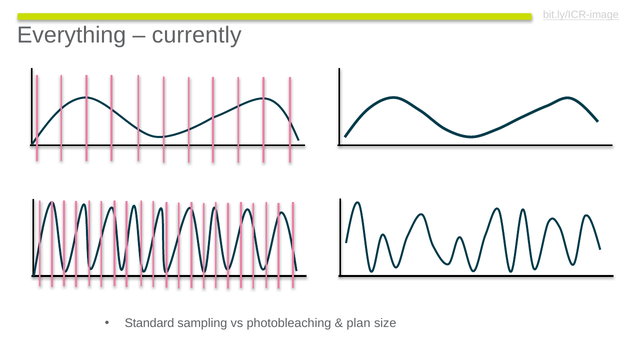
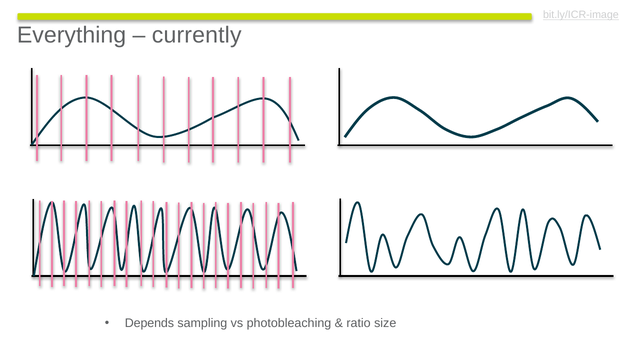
Standard: Standard -> Depends
plan: plan -> ratio
